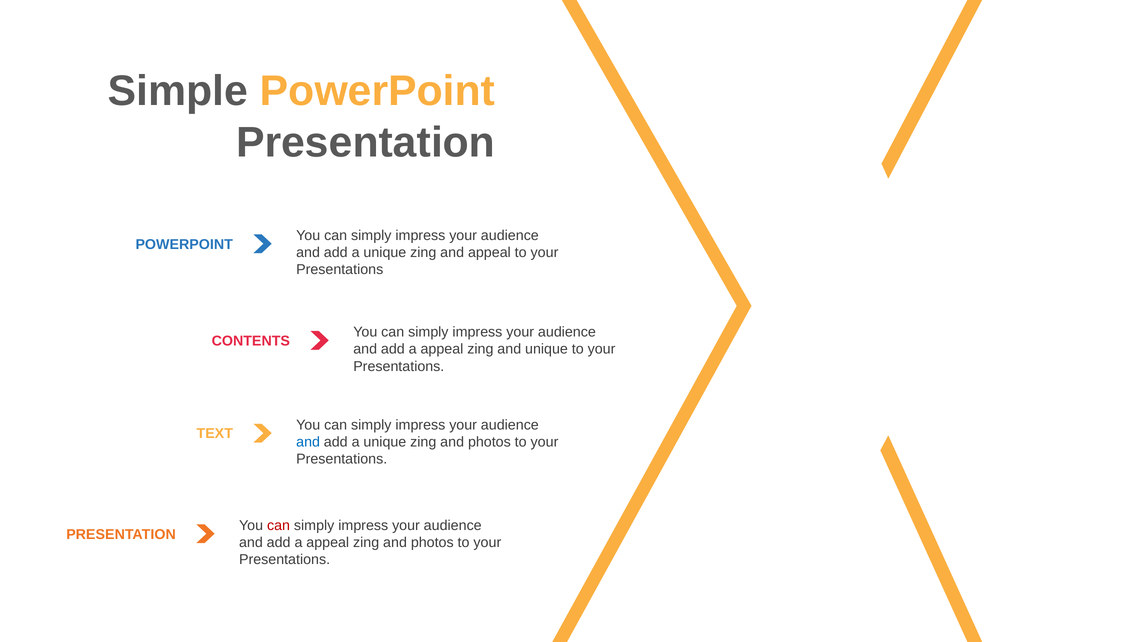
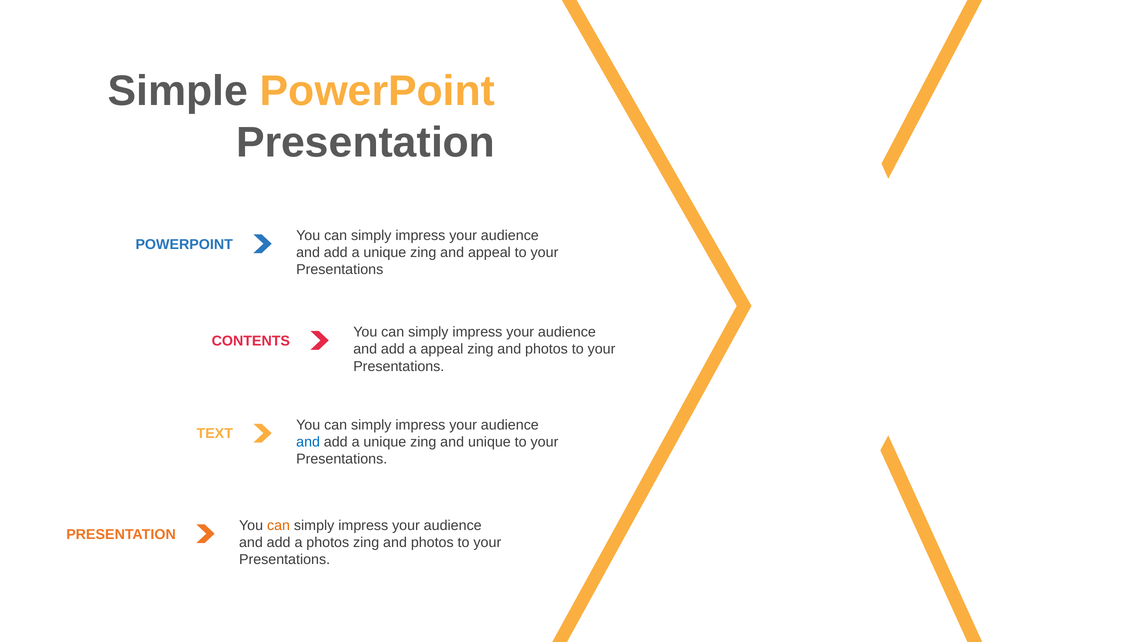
unique at (546, 349): unique -> photos
unique zing and photos: photos -> unique
can at (279, 526) colour: red -> orange
appeal at (328, 543): appeal -> photos
